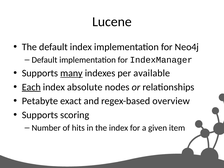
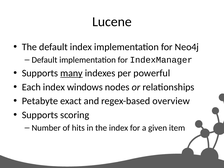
available: available -> powerful
Each underline: present -> none
absolute: absolute -> windows
